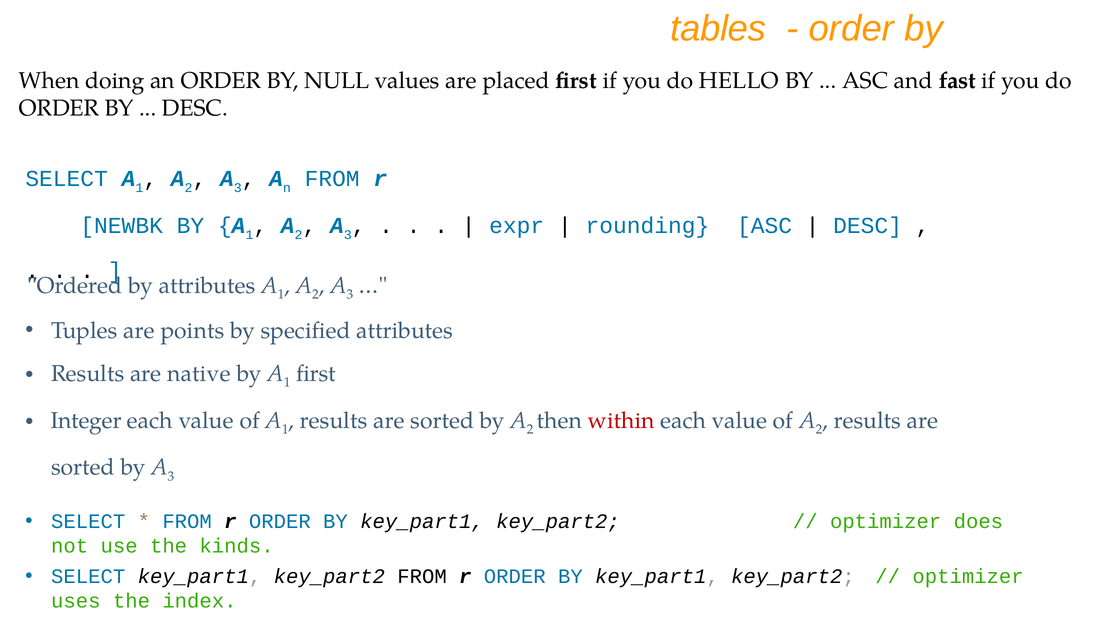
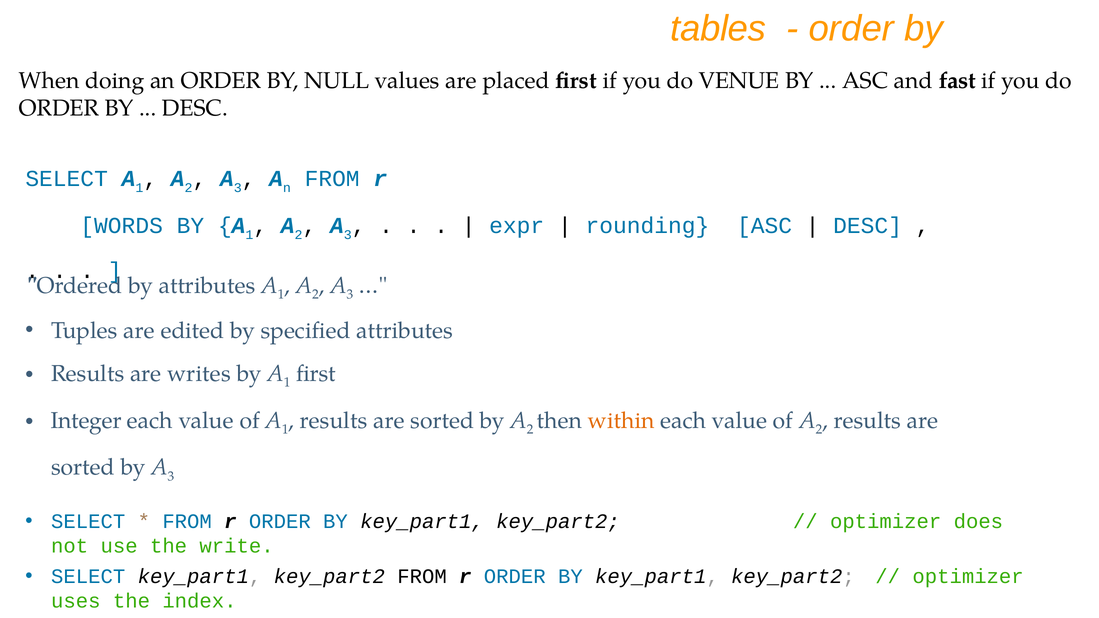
HELLO: HELLO -> VENUE
NEWBK: NEWBK -> WORDS
points: points -> edited
native: native -> writes
within colour: red -> orange
kinds: kinds -> write
